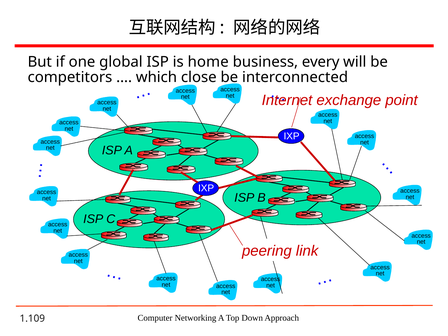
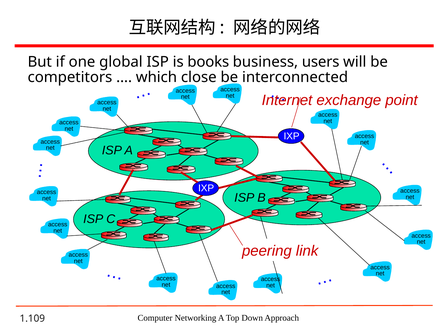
home: home -> books
every: every -> users
